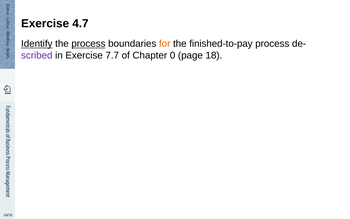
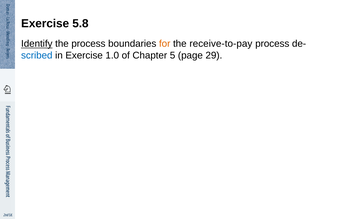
4.7: 4.7 -> 5.8
process at (88, 44) underline: present -> none
finished-to-pay: finished-to-pay -> receive-to-pay
scribed colour: purple -> blue
7.7: 7.7 -> 1.0
0: 0 -> 5
18: 18 -> 29
